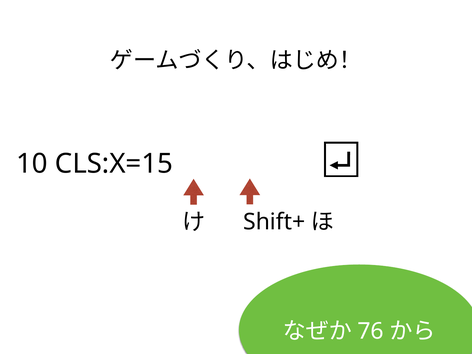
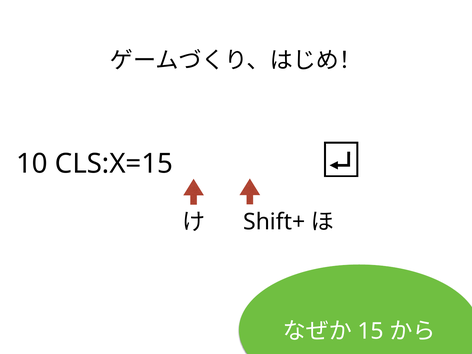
76: 76 -> 15
